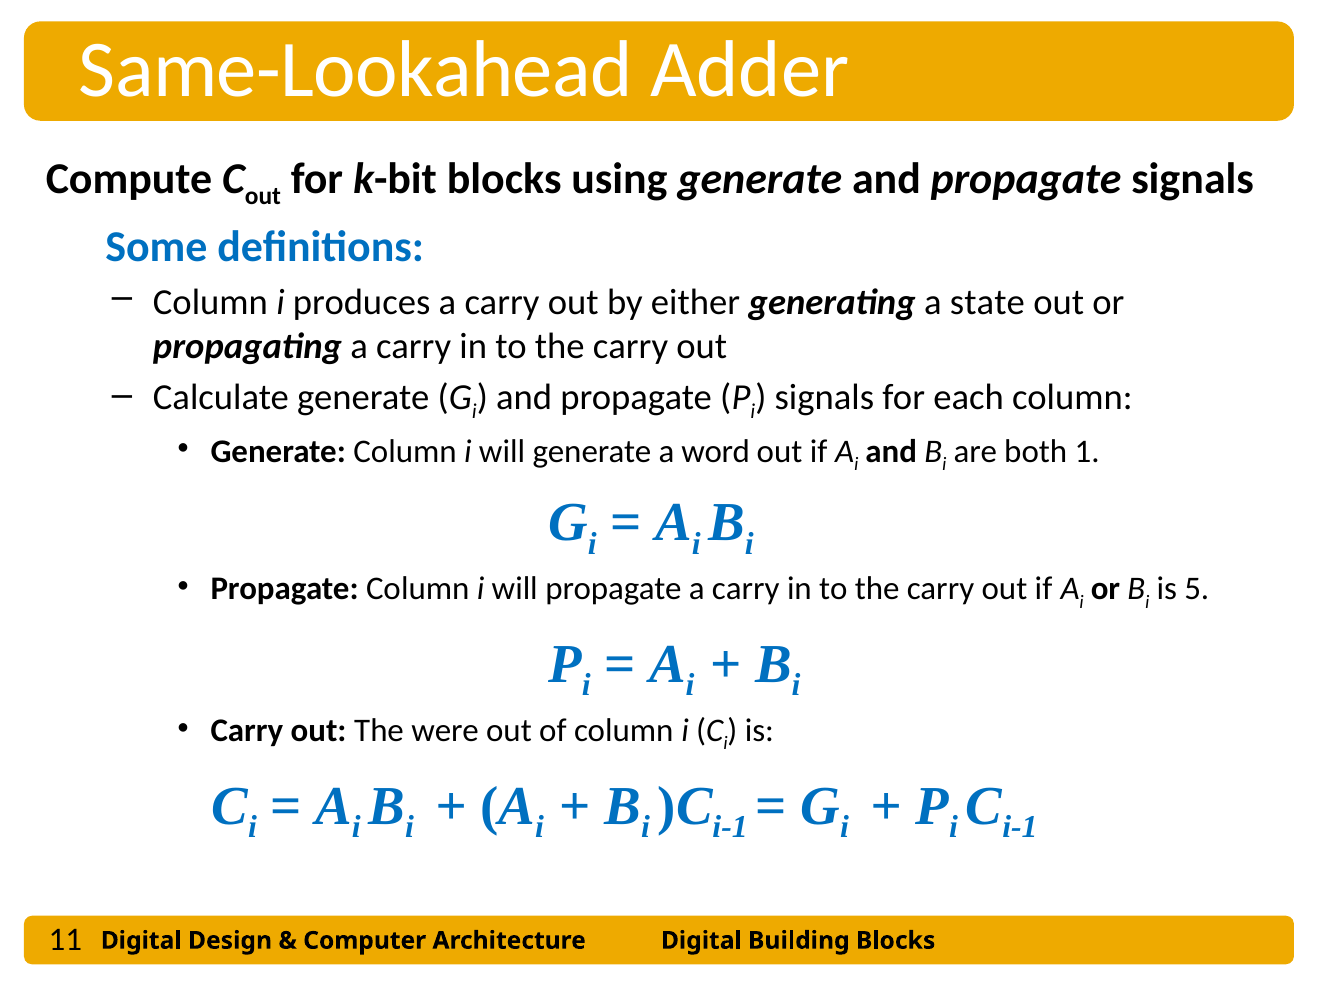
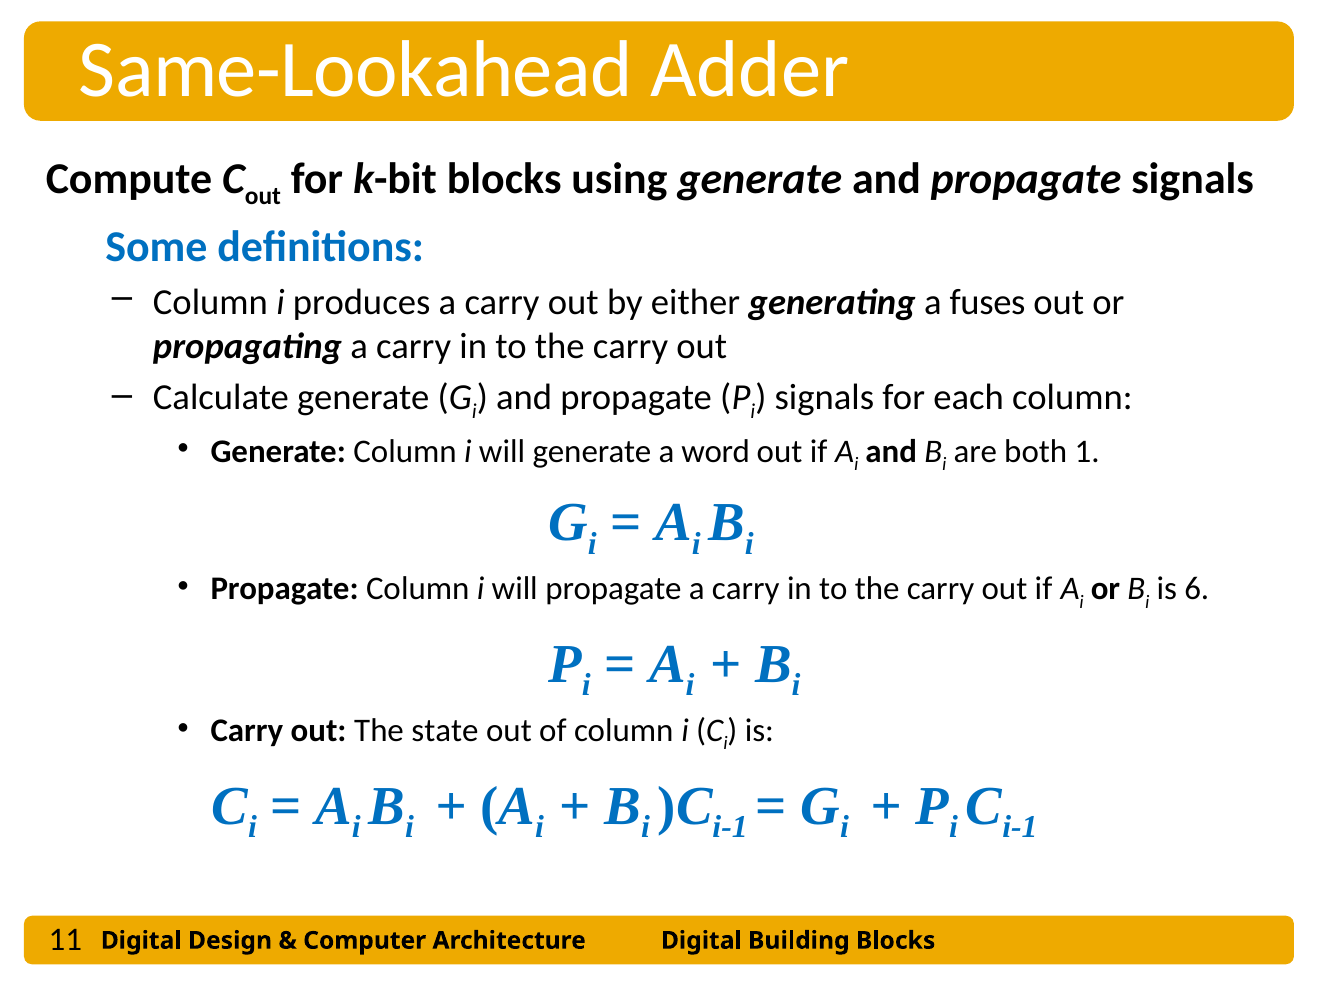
state: state -> fuses
5: 5 -> 6
were: were -> state
